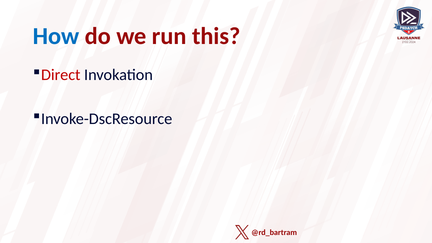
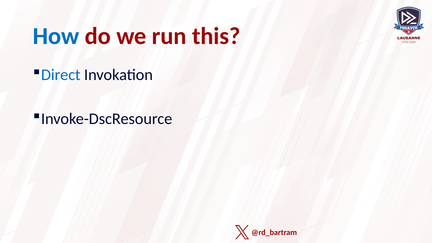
Direct colour: red -> blue
